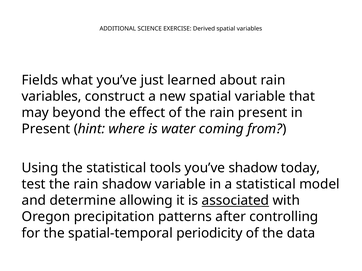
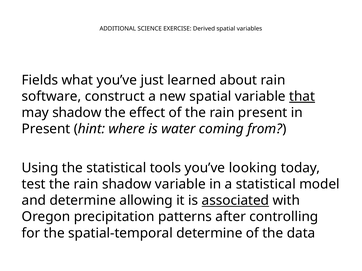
variables at (52, 97): variables -> software
that underline: none -> present
may beyond: beyond -> shadow
you’ve shadow: shadow -> looking
spatial-temporal periodicity: periodicity -> determine
